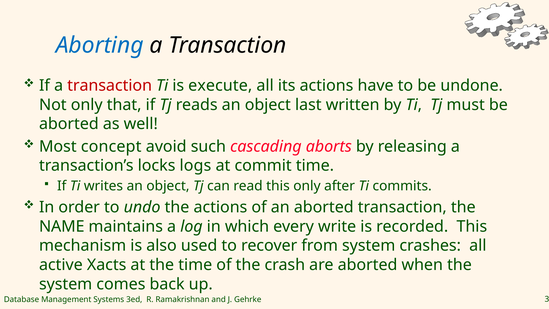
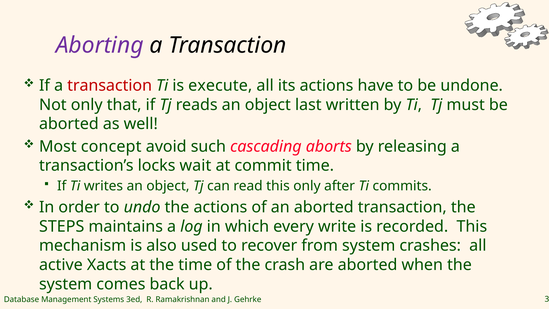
Aborting colour: blue -> purple
logs: logs -> wait
NAME: NAME -> STEPS
